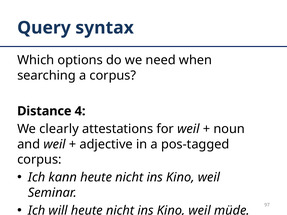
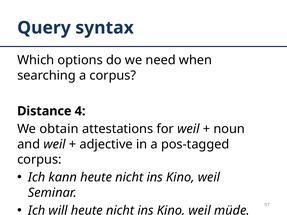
clearly: clearly -> obtain
